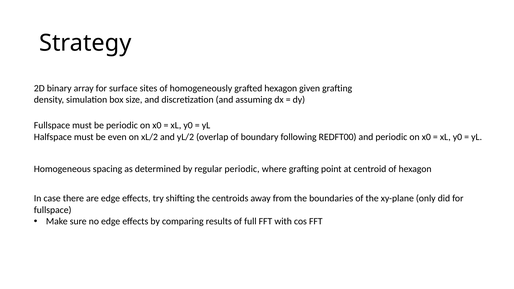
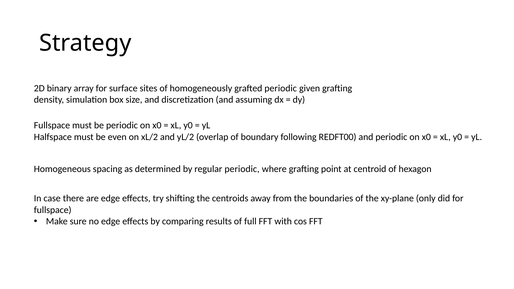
grafted hexagon: hexagon -> periodic
